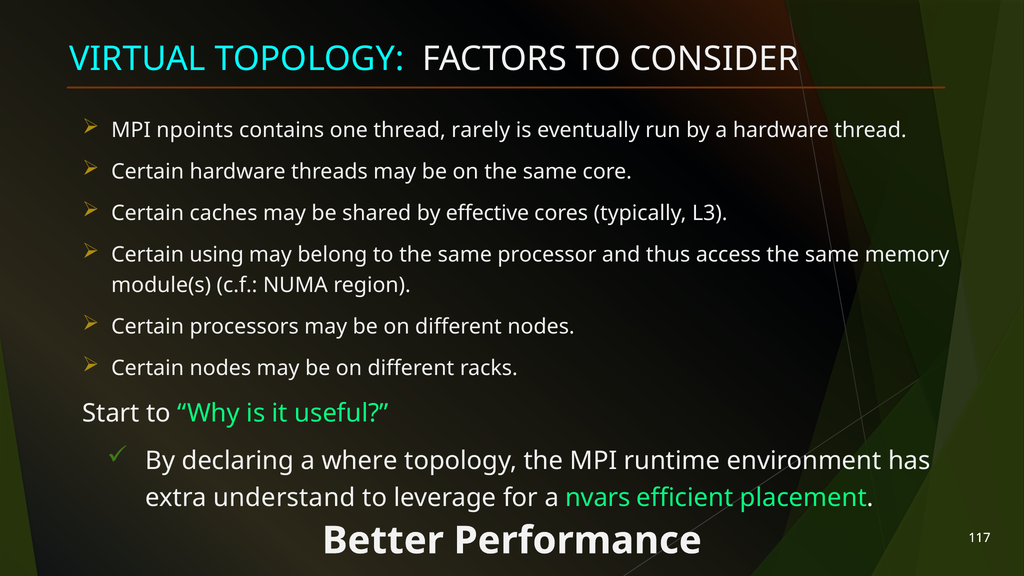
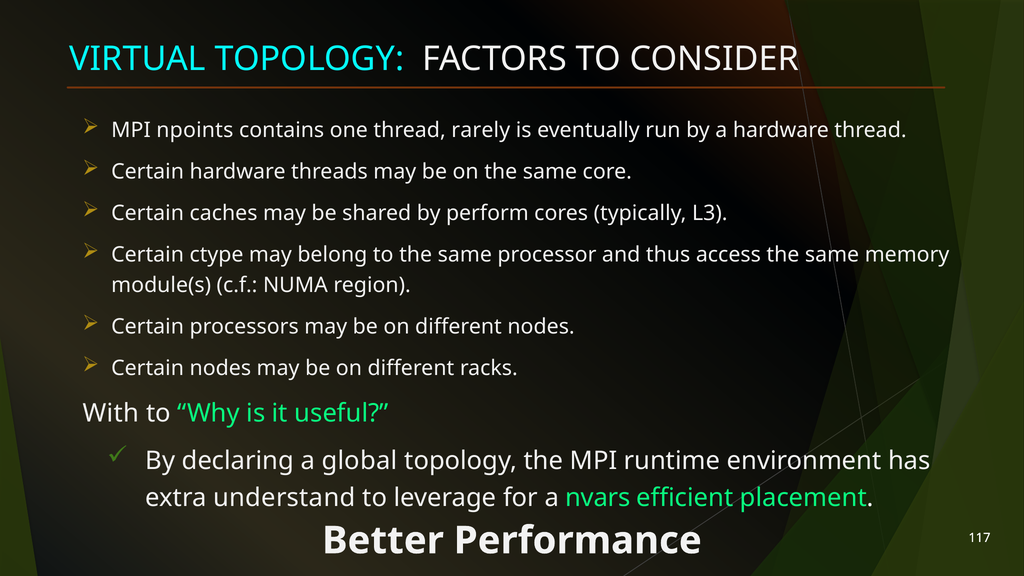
effective: effective -> perform
using: using -> ctype
Start: Start -> With
where: where -> global
